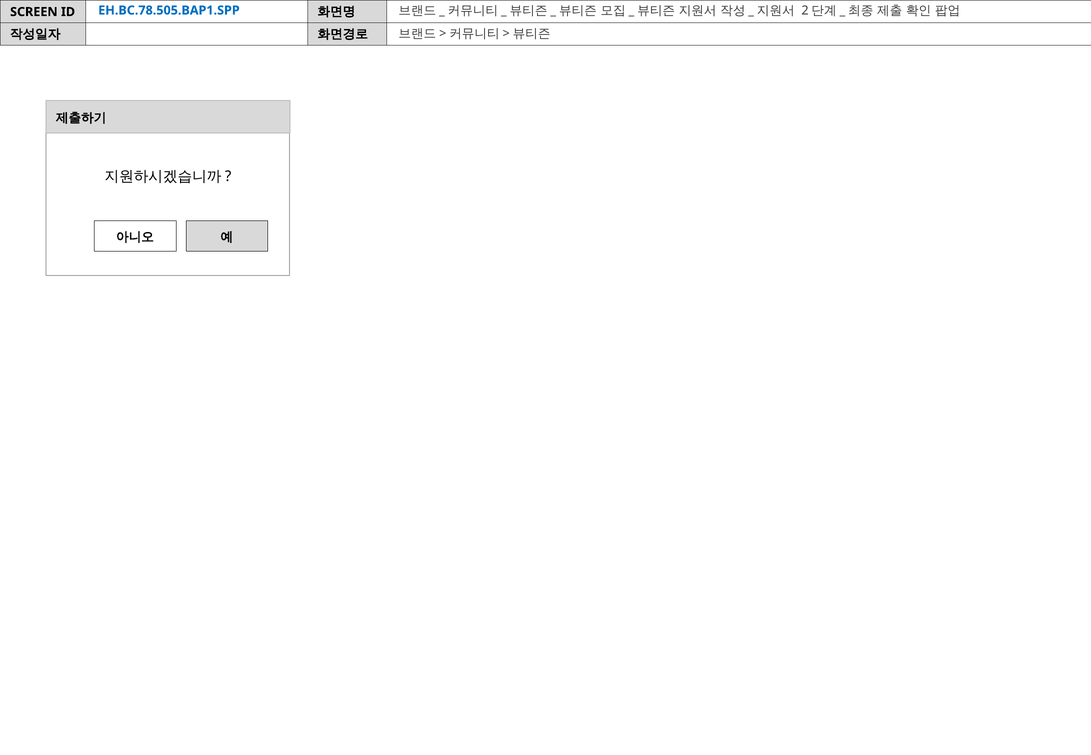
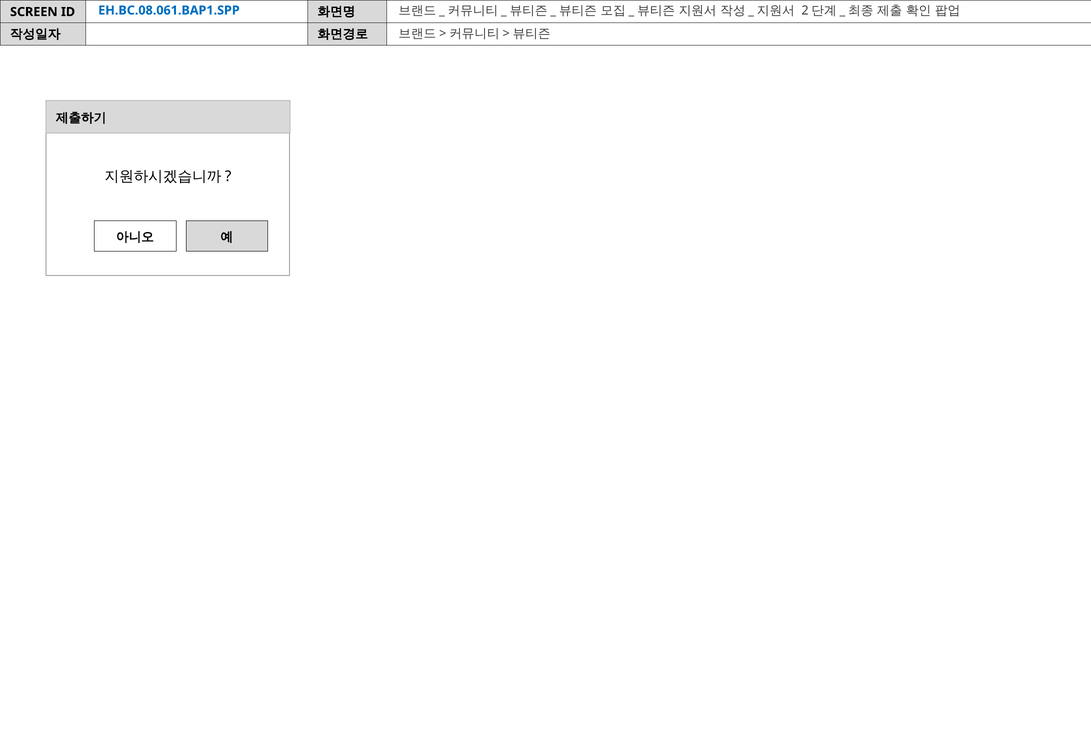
EH.BC.78.505.BAP1.SPP: EH.BC.78.505.BAP1.SPP -> EH.BC.08.061.BAP1.SPP
